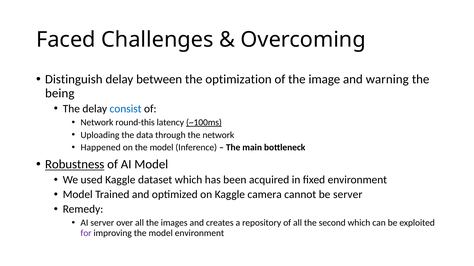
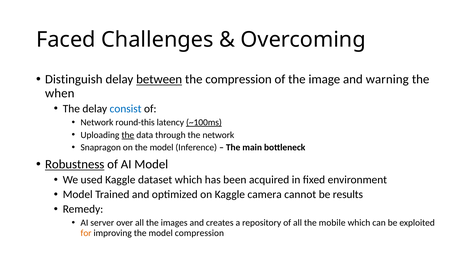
between underline: none -> present
the optimization: optimization -> compression
being: being -> when
the at (128, 135) underline: none -> present
Happened: Happened -> Snapragon
be server: server -> results
second: second -> mobile
for colour: purple -> orange
model environment: environment -> compression
